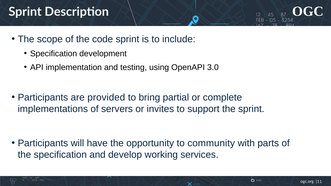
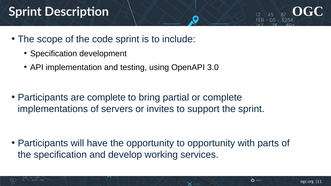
are provided: provided -> complete
to community: community -> opportunity
